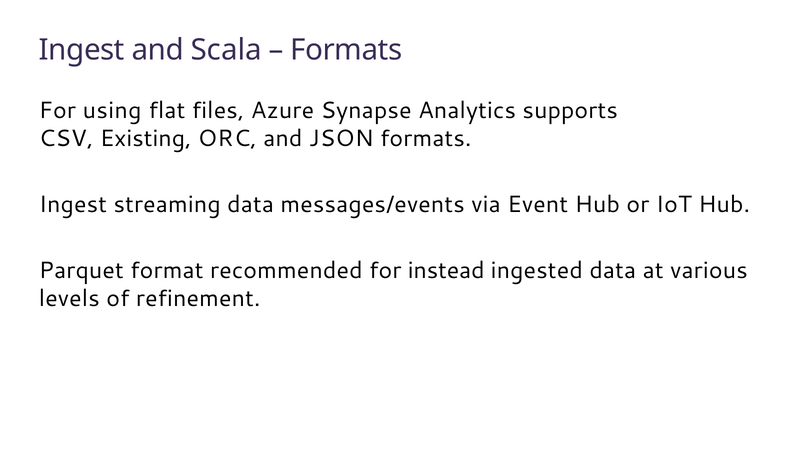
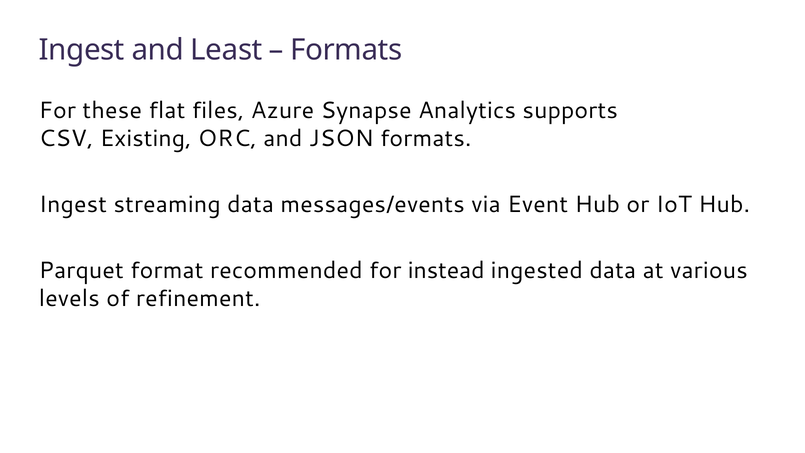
Scala: Scala -> Least
using: using -> these
